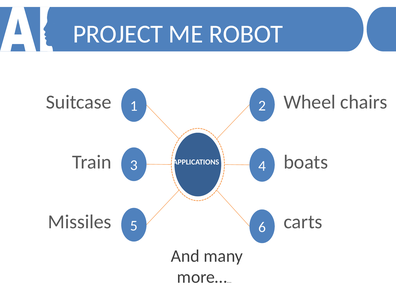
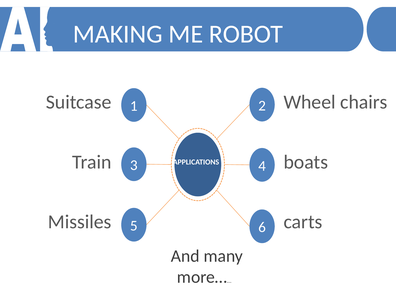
PROJECT: PROJECT -> MAKING
